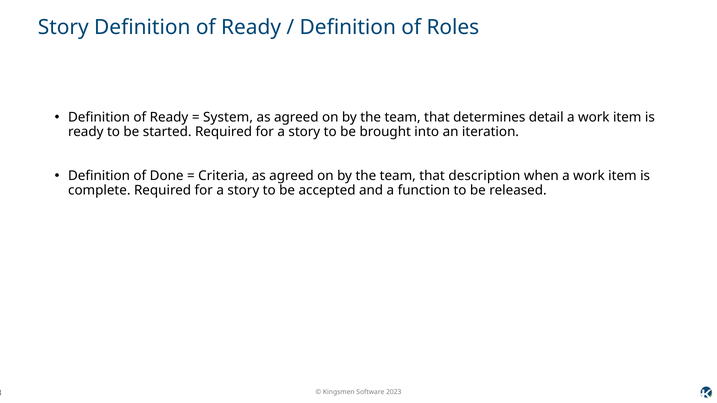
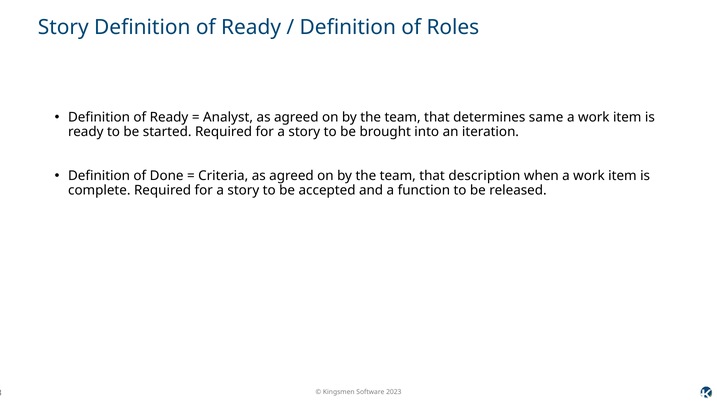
System: System -> Analyst
detail: detail -> same
